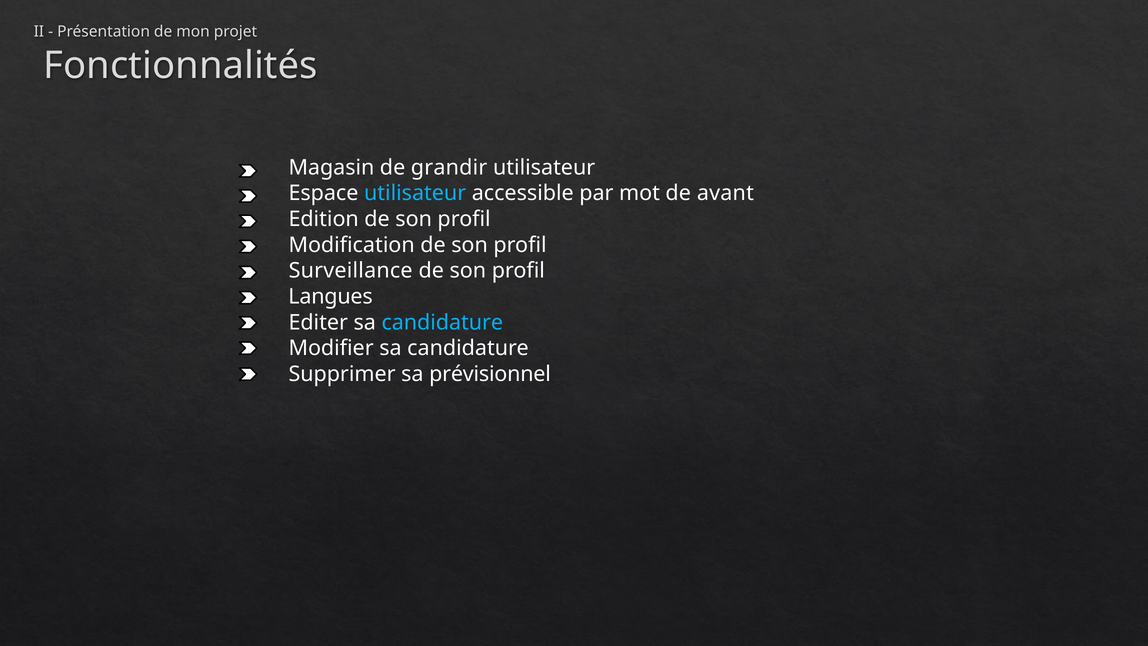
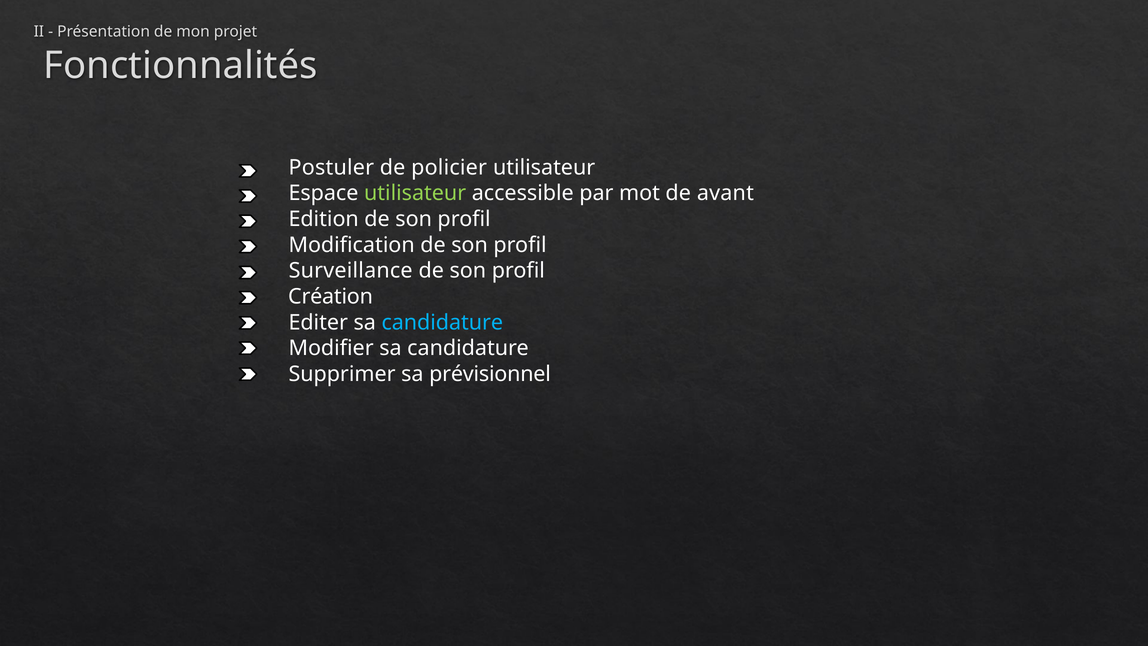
Magasin: Magasin -> Postuler
grandir: grandir -> policier
utilisateur at (415, 193) colour: light blue -> light green
Langues: Langues -> Création
